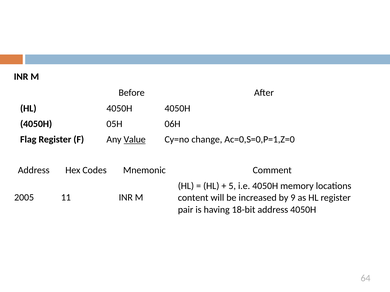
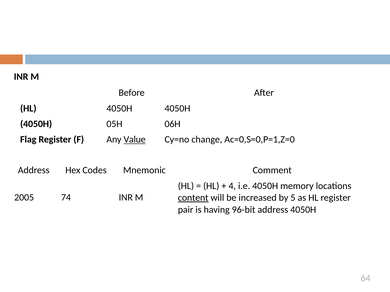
5: 5 -> 4
11: 11 -> 74
content underline: none -> present
9: 9 -> 5
18-bit: 18-bit -> 96-bit
